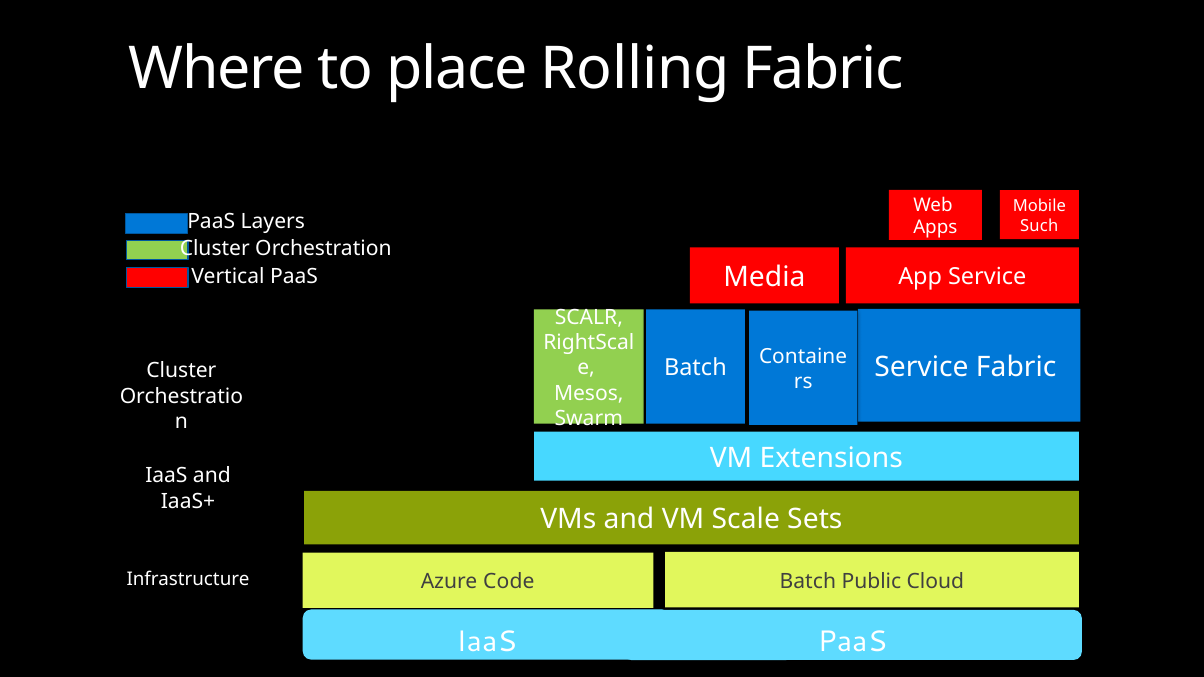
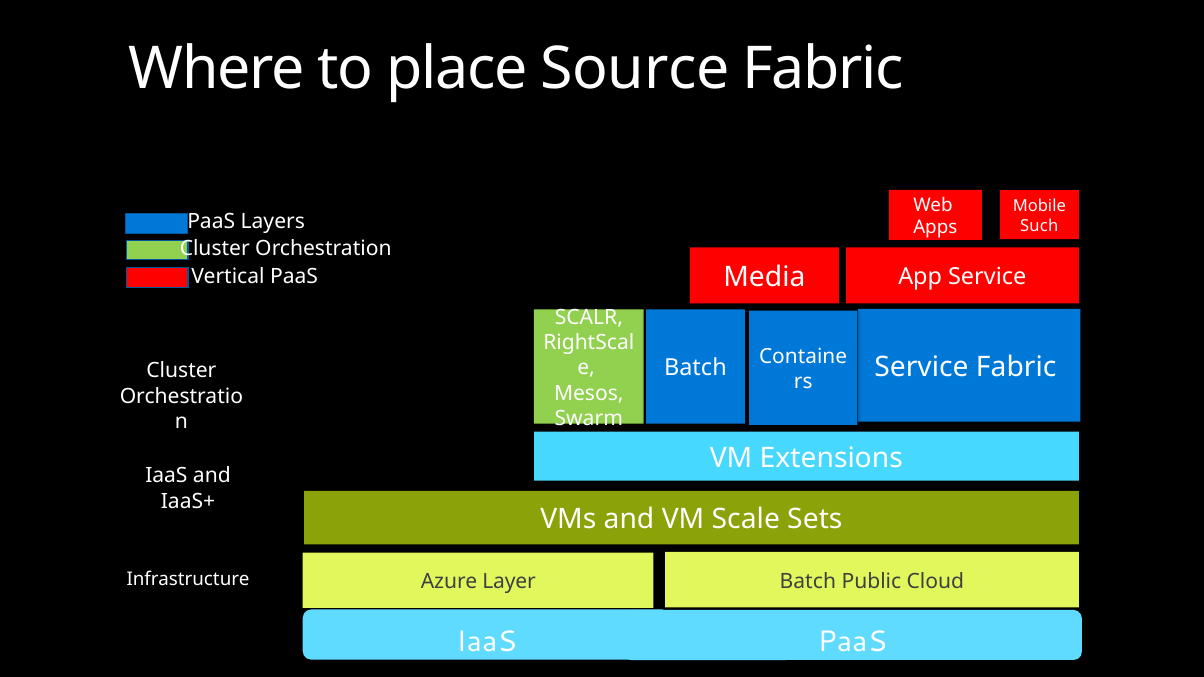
Rolling: Rolling -> Source
Code: Code -> Layer
